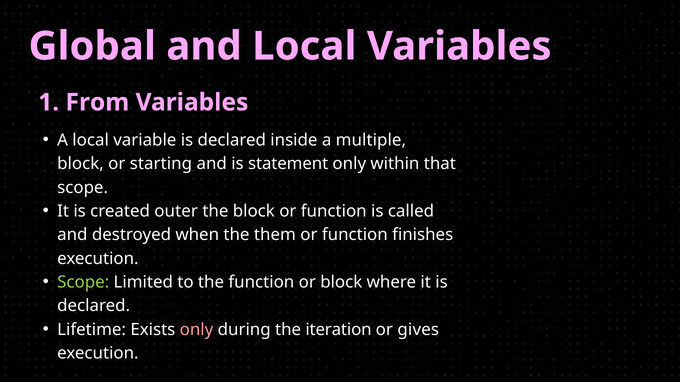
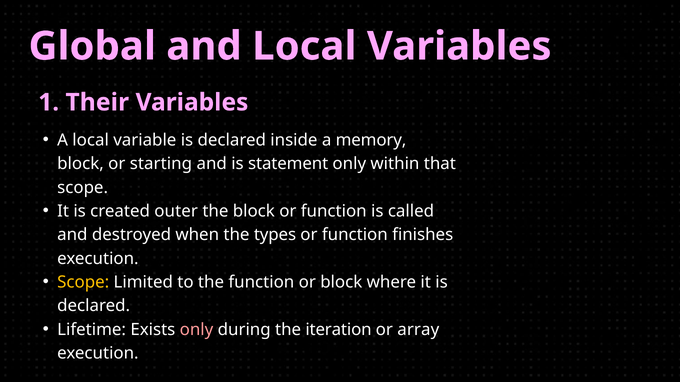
From: From -> Their
multiple: multiple -> memory
them: them -> types
Scope at (83, 283) colour: light green -> yellow
gives: gives -> array
